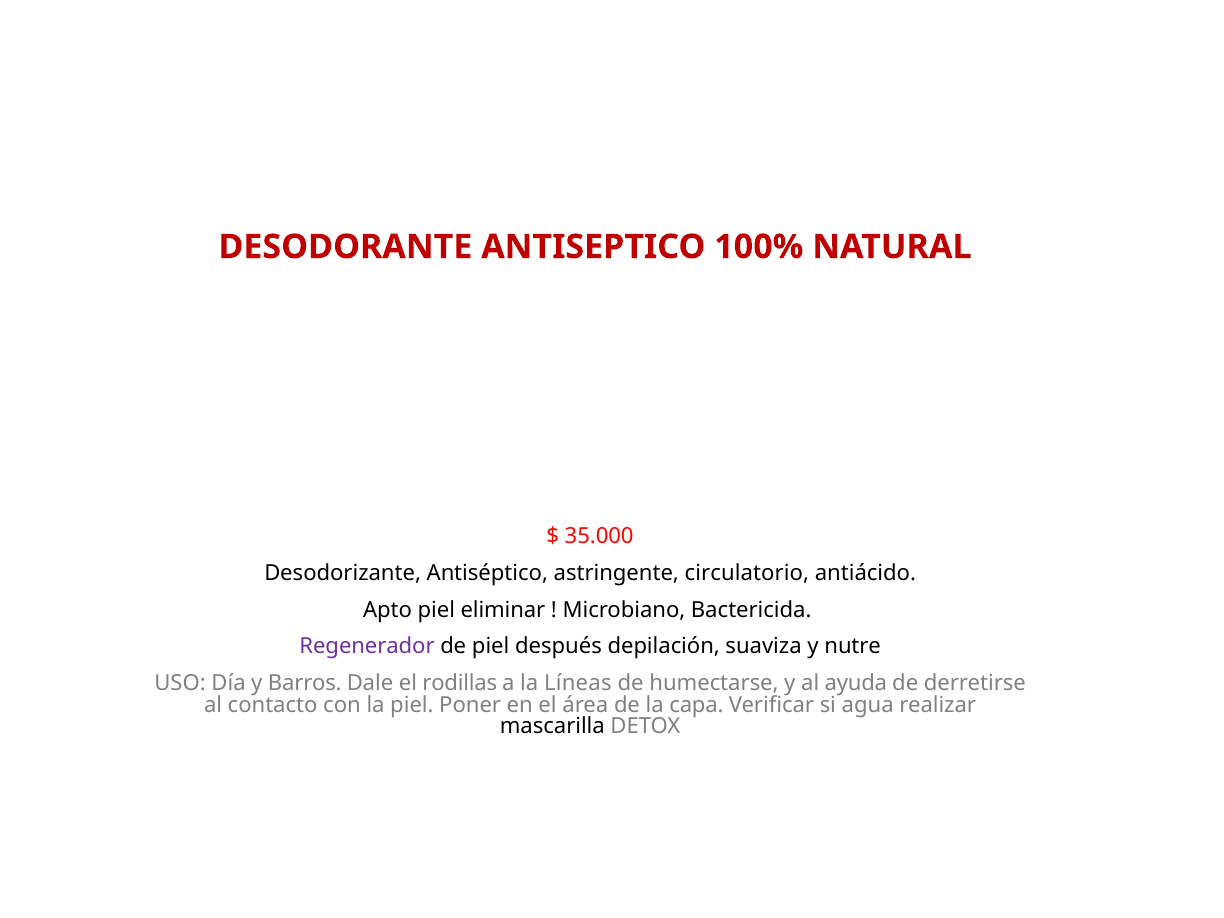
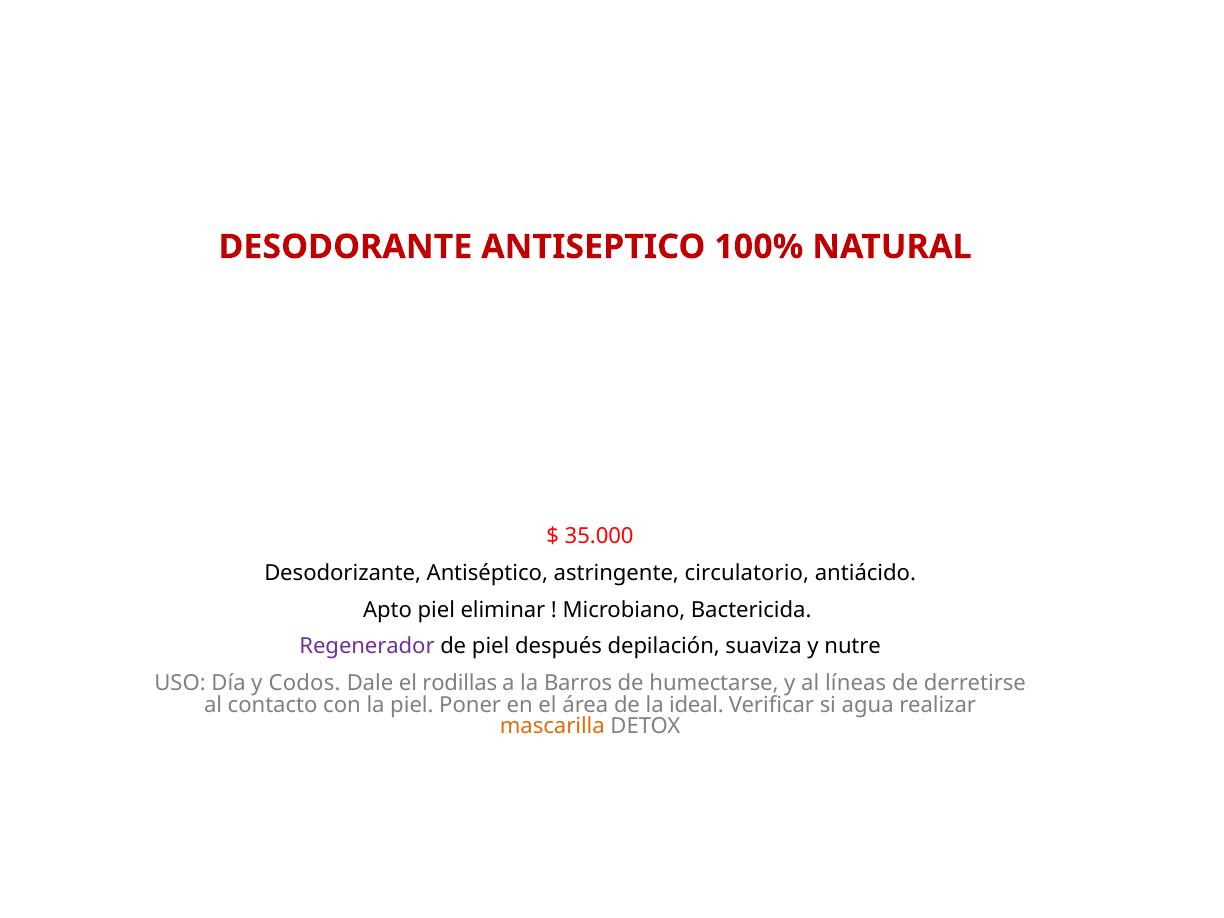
Barros: Barros -> Codos
Líneas: Líneas -> Barros
ayuda: ayuda -> líneas
capa: capa -> ideal
mascarilla colour: black -> orange
